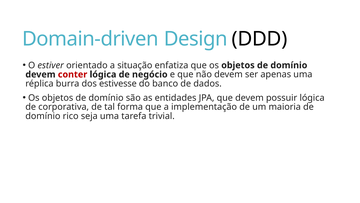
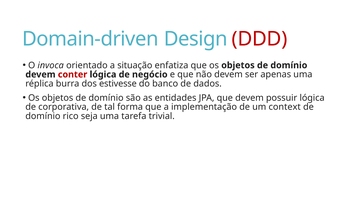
DDD colour: black -> red
estiver: estiver -> invoca
maioria: maioria -> context
